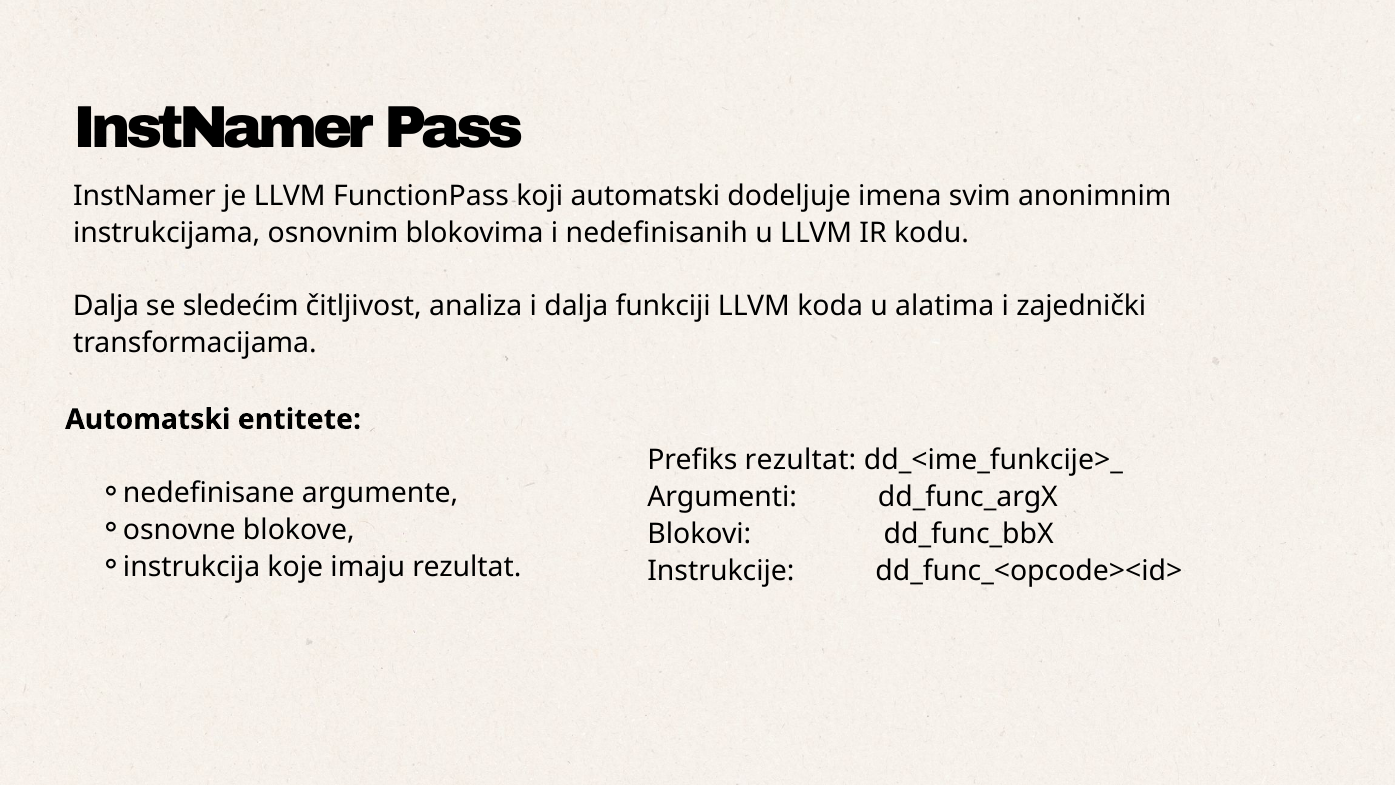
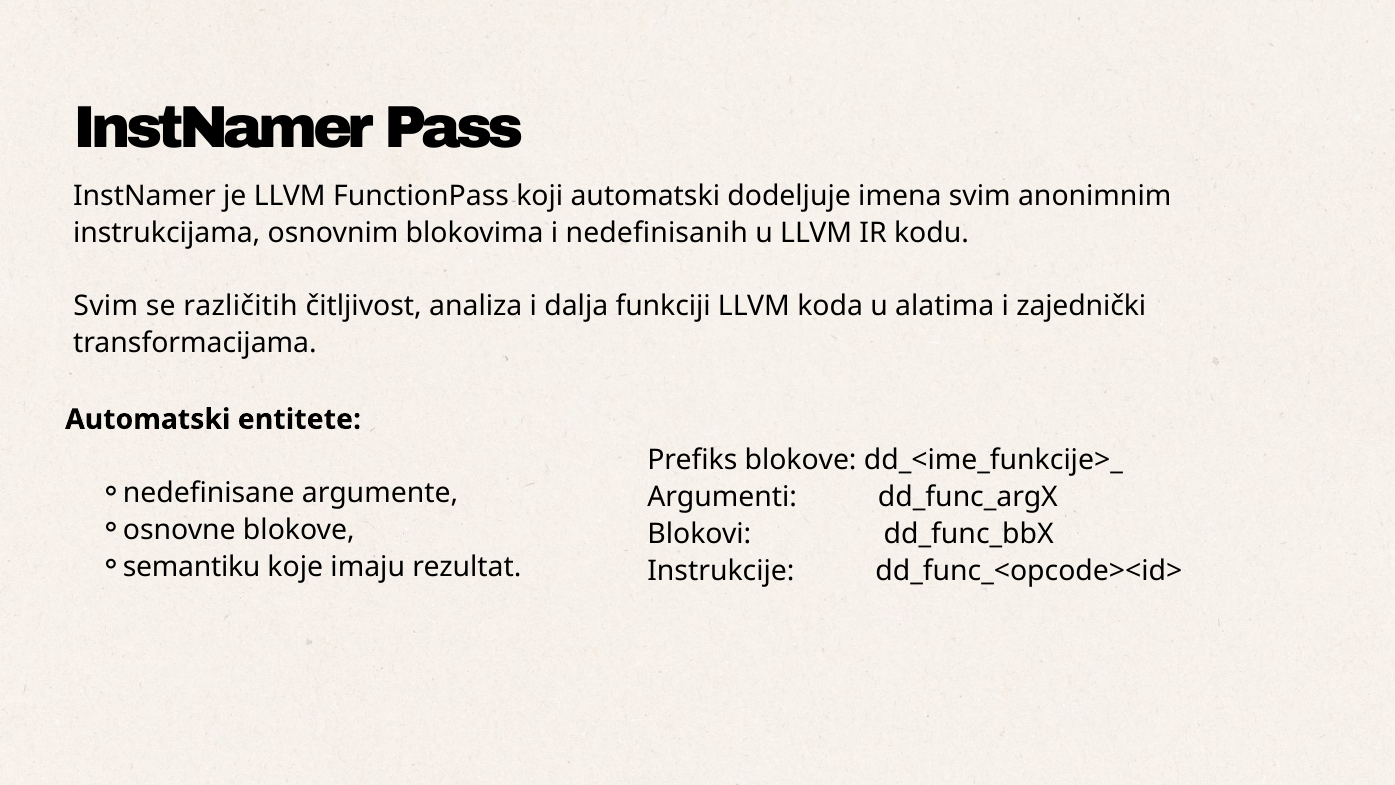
Dalja at (106, 306): Dalja -> Svim
sledećim: sledećim -> različitih
Prefiks rezultat: rezultat -> blokove
instrukcija: instrukcija -> semantiku
